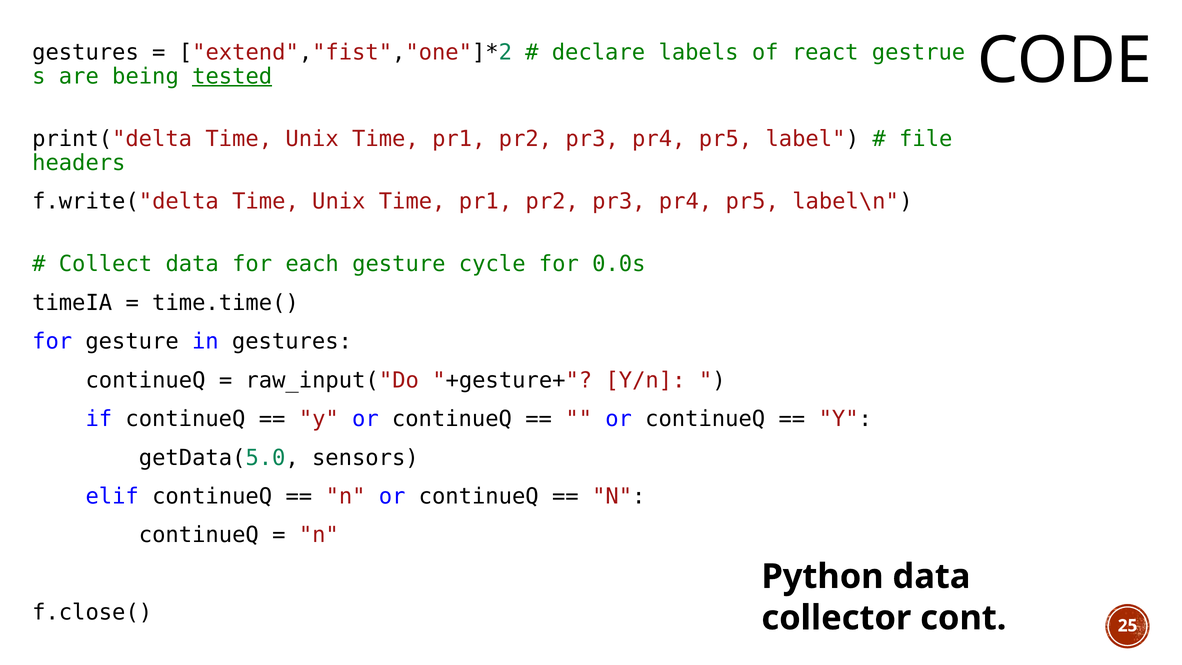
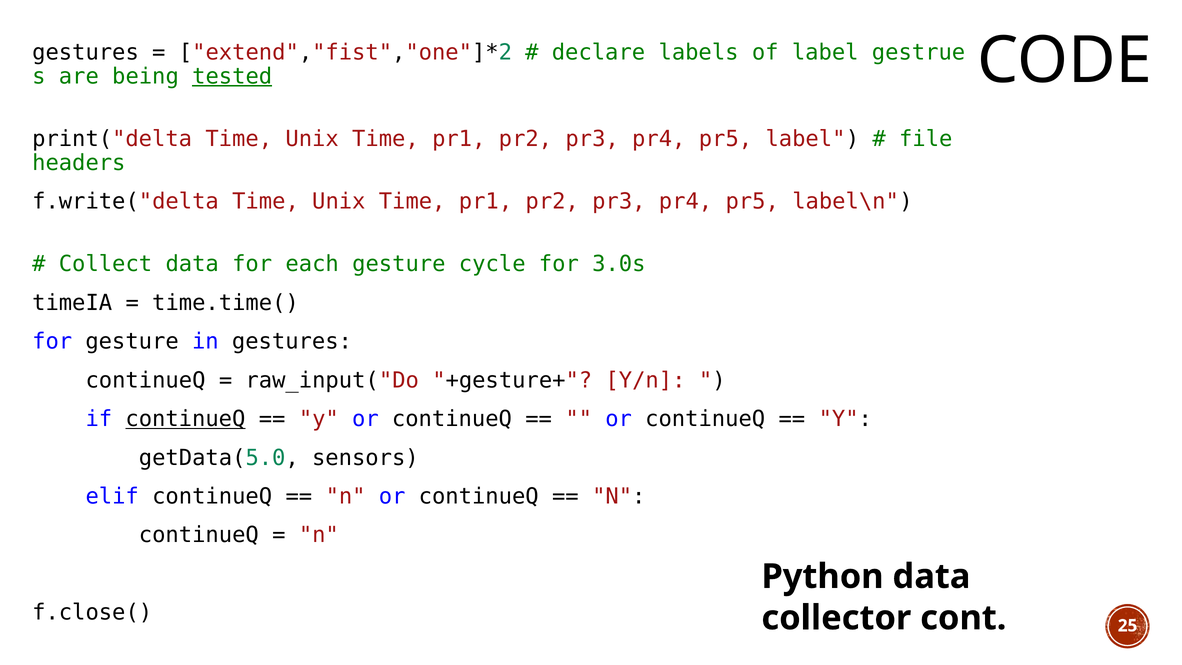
of react: react -> label
0.0s: 0.0s -> 3.0s
continueQ at (185, 419) underline: none -> present
